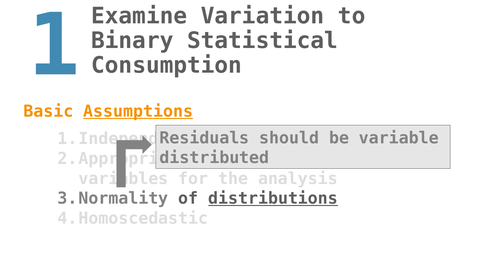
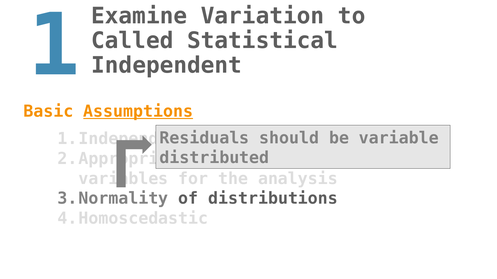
Binary: Binary -> Called
Consumption: Consumption -> Independent
distributions underline: present -> none
